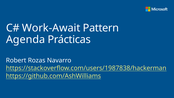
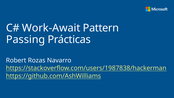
Agenda: Agenda -> Passing
